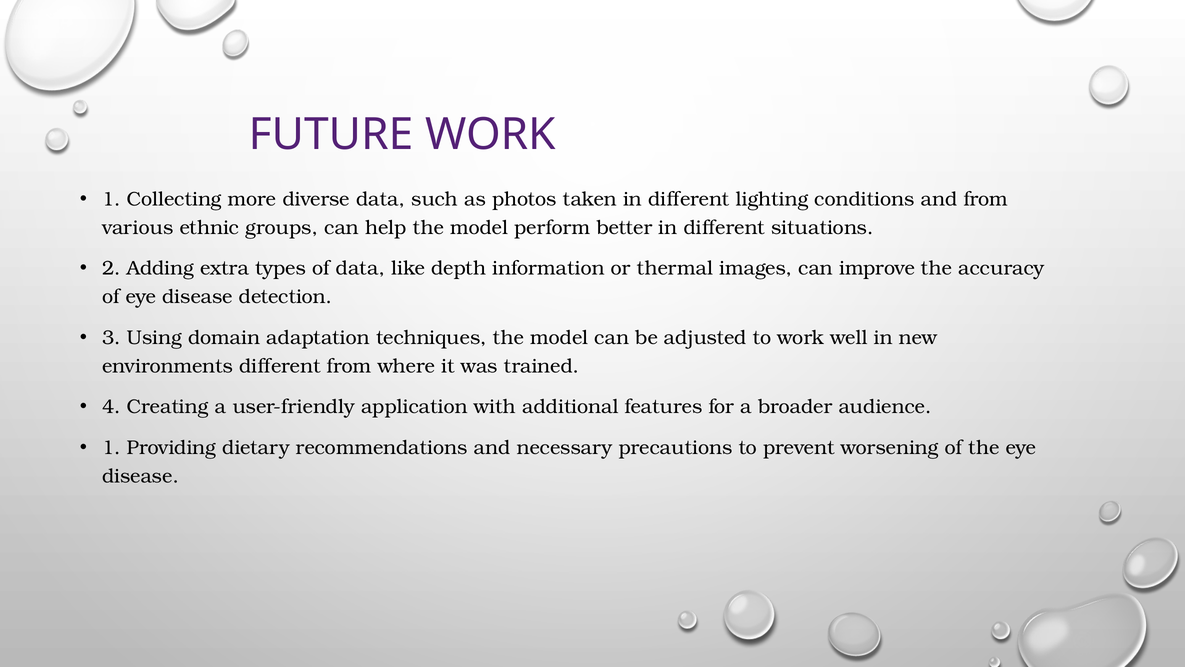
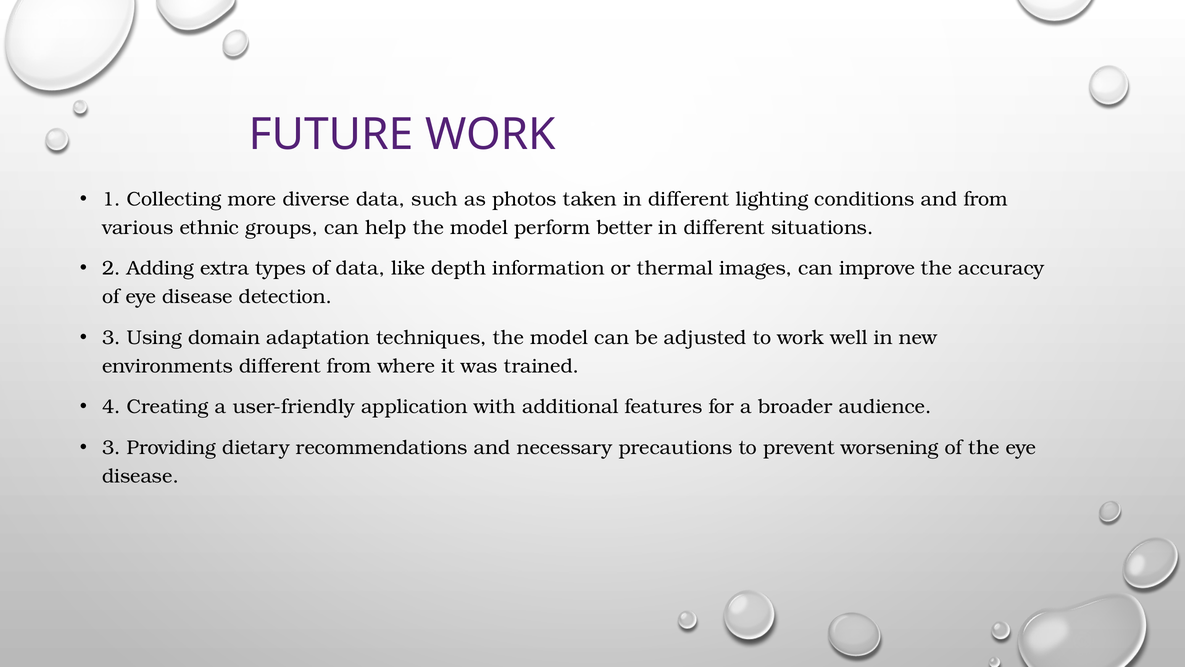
1 at (111, 447): 1 -> 3
